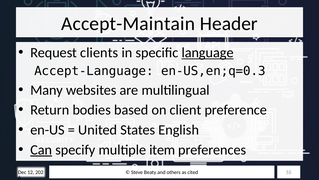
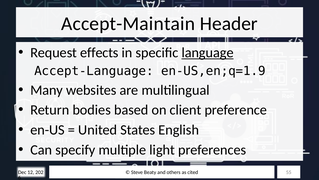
clients: clients -> effects
en-US,en;q=0.3: en-US,en;q=0.3 -> en-US,en;q=1.9
Can underline: present -> none
item: item -> light
